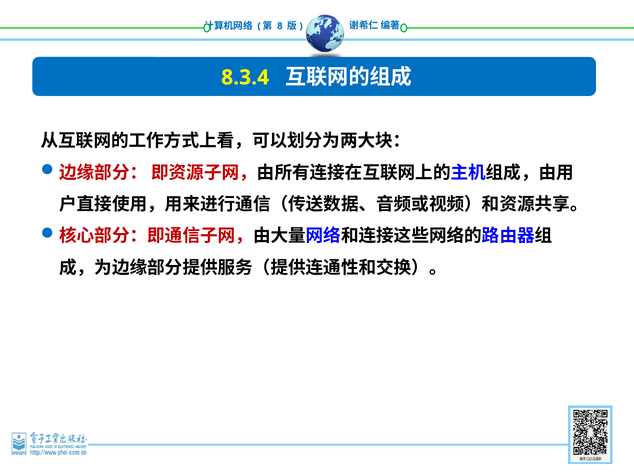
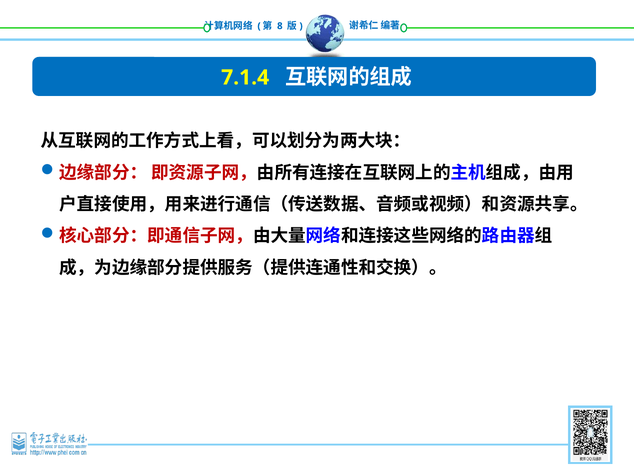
8.3.4: 8.3.4 -> 7.1.4
